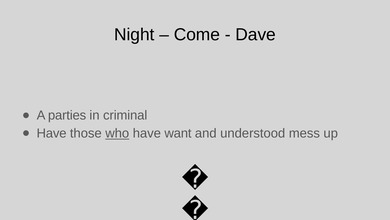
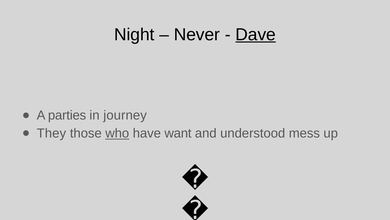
Come: Come -> Never
Dave underline: none -> present
criminal: criminal -> journey
Have at (52, 133): Have -> They
